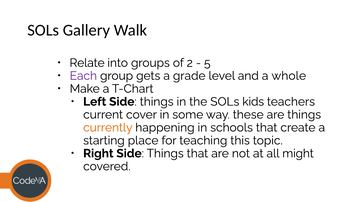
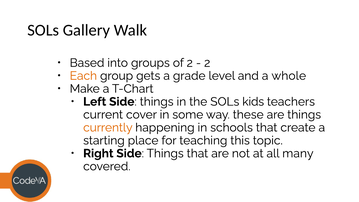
Relate: Relate -> Based
5 at (207, 63): 5 -> 2
Each colour: purple -> orange
might: might -> many
